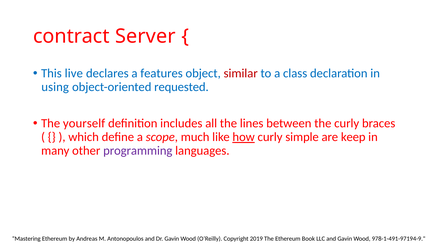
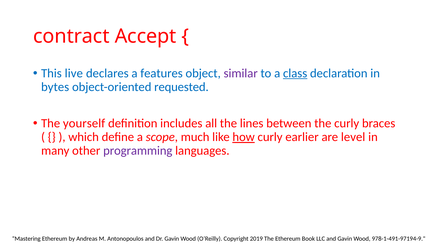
Server: Server -> Accept
similar colour: red -> purple
class underline: none -> present
using: using -> bytes
simple: simple -> earlier
keep: keep -> level
